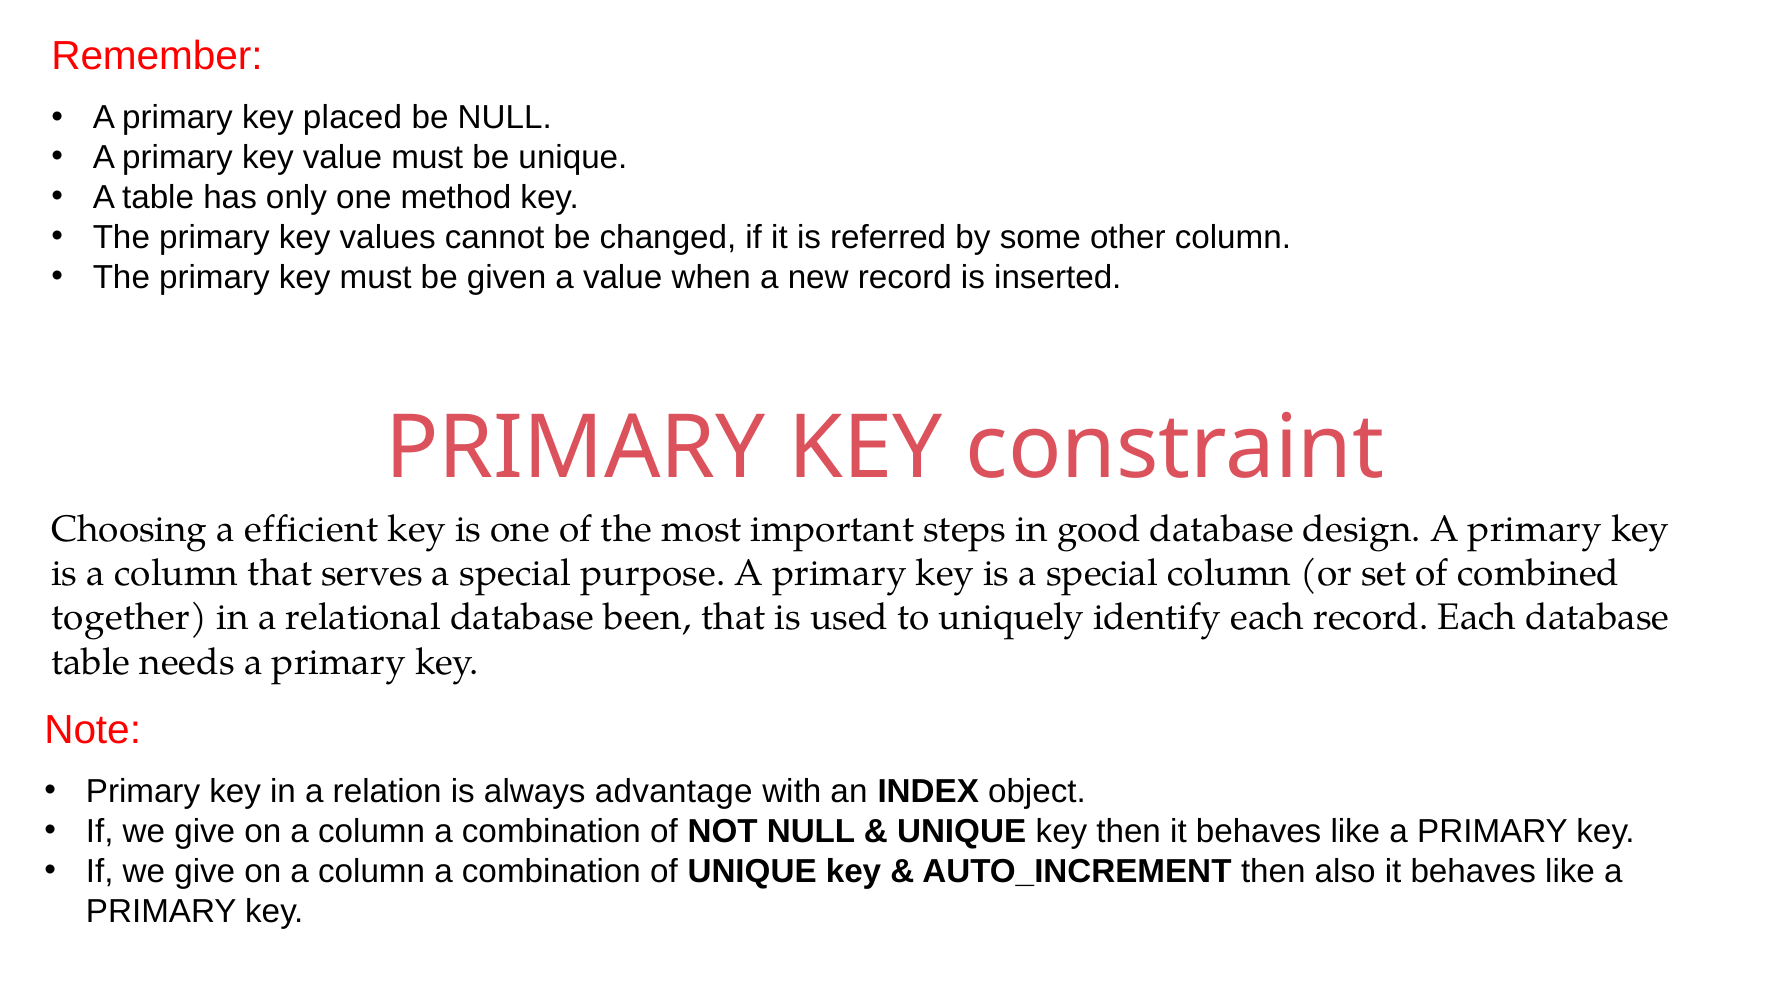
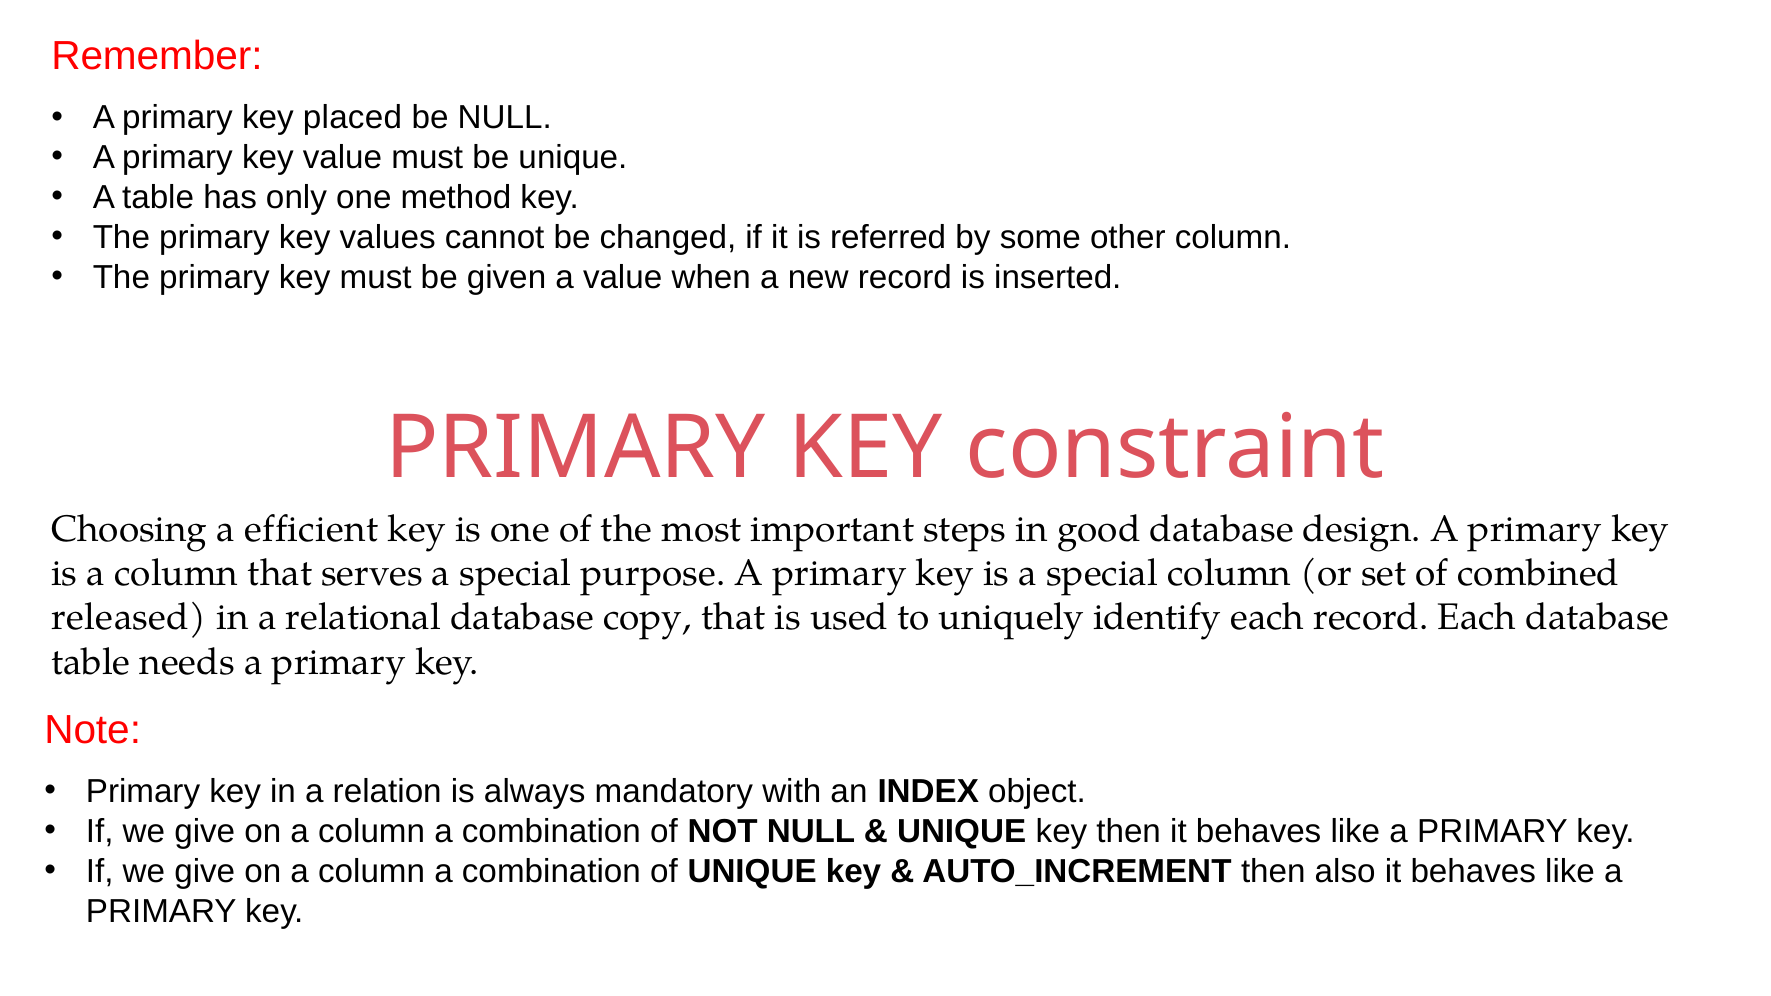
together: together -> released
been: been -> copy
advantage: advantage -> mandatory
